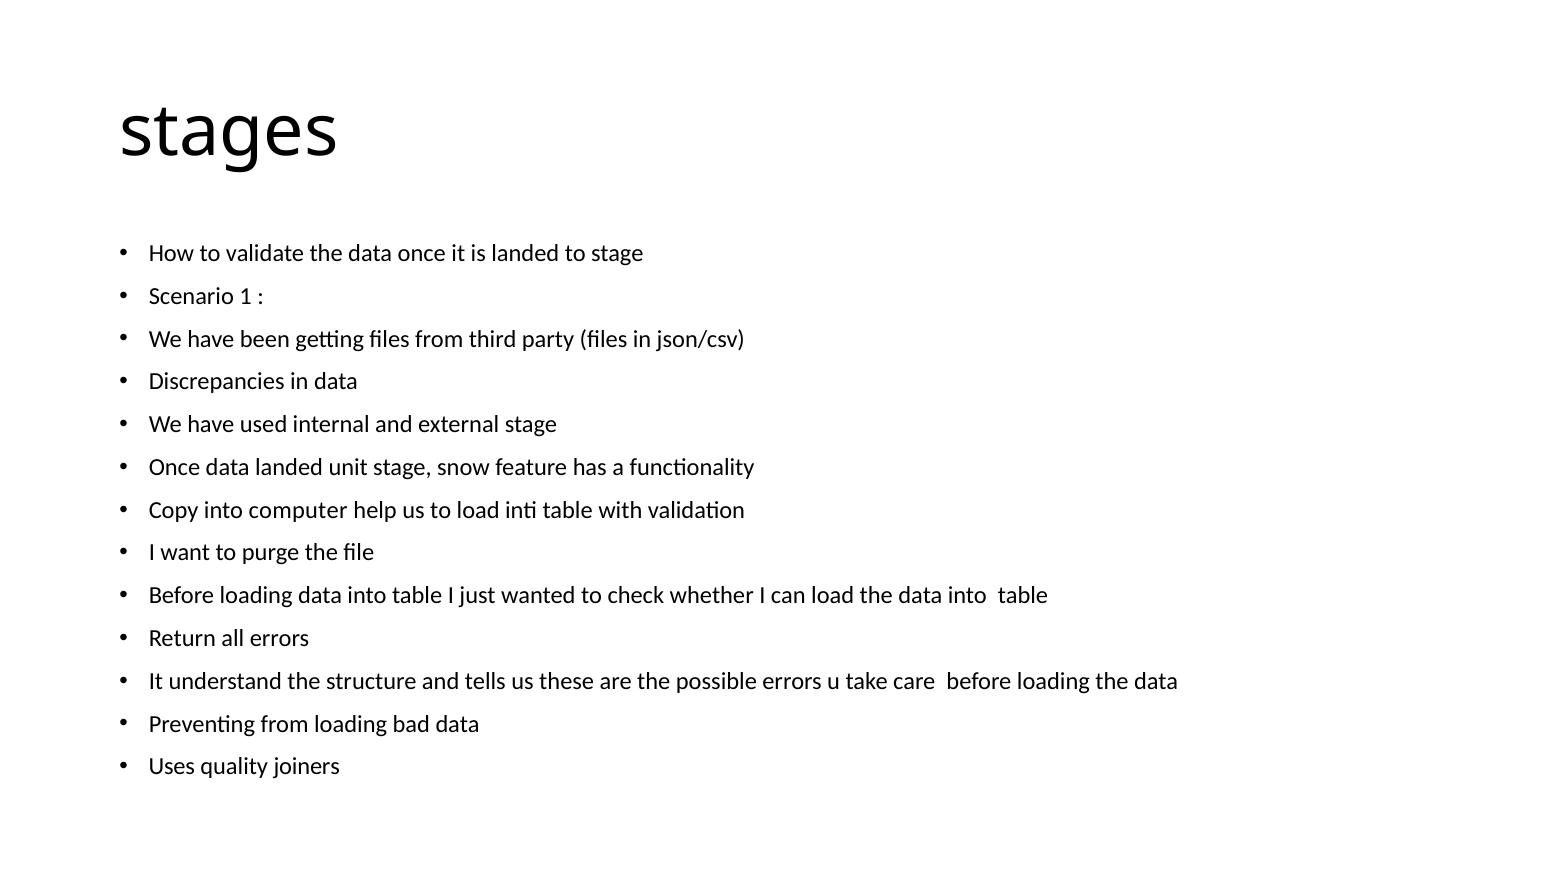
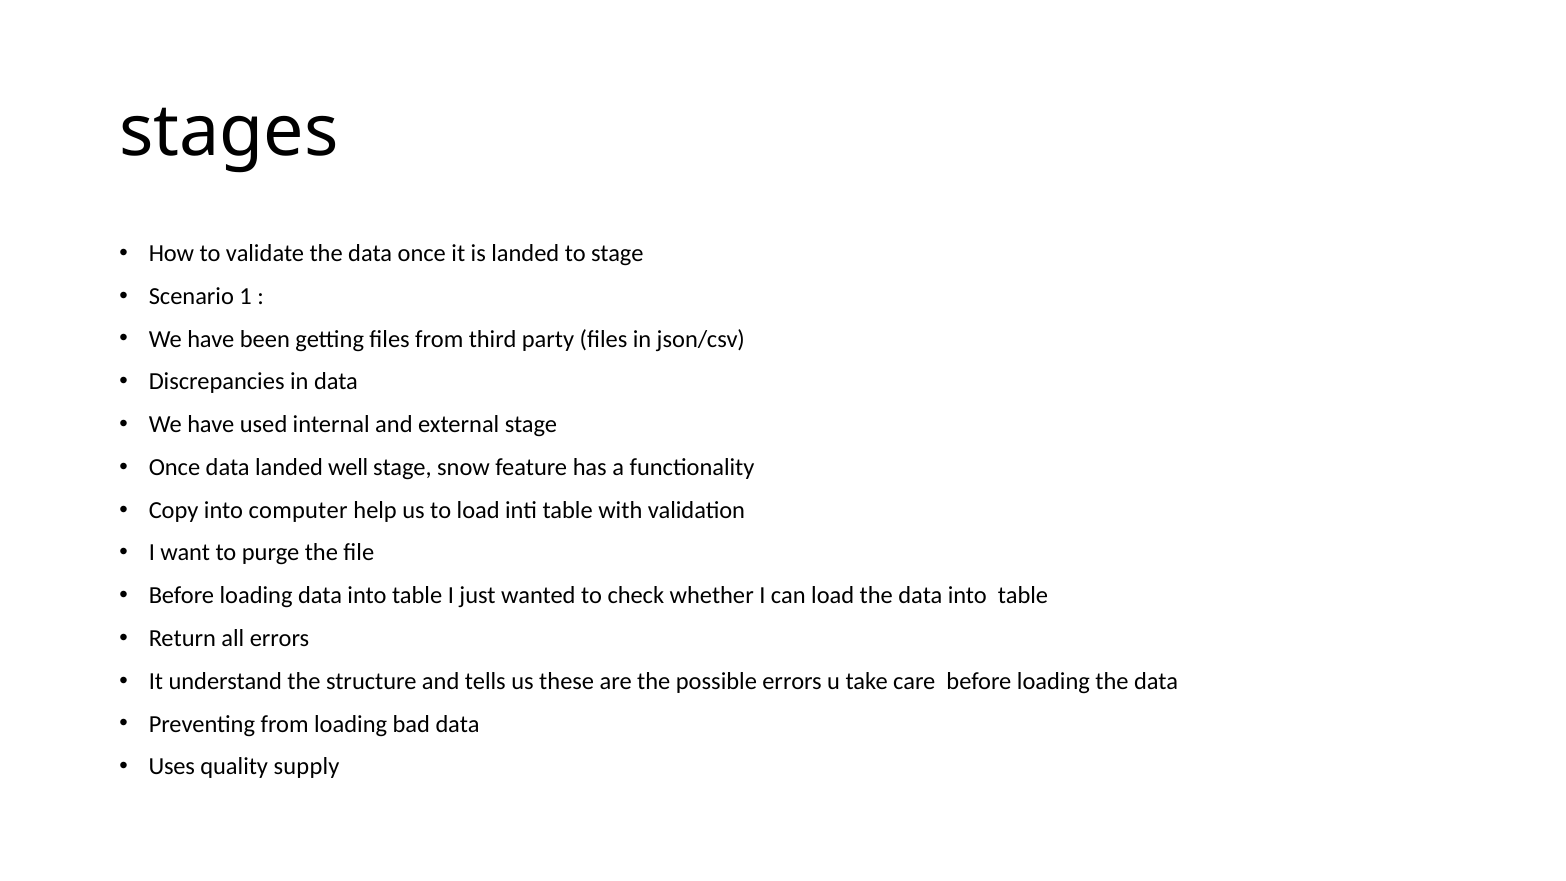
unit: unit -> well
joiners: joiners -> supply
